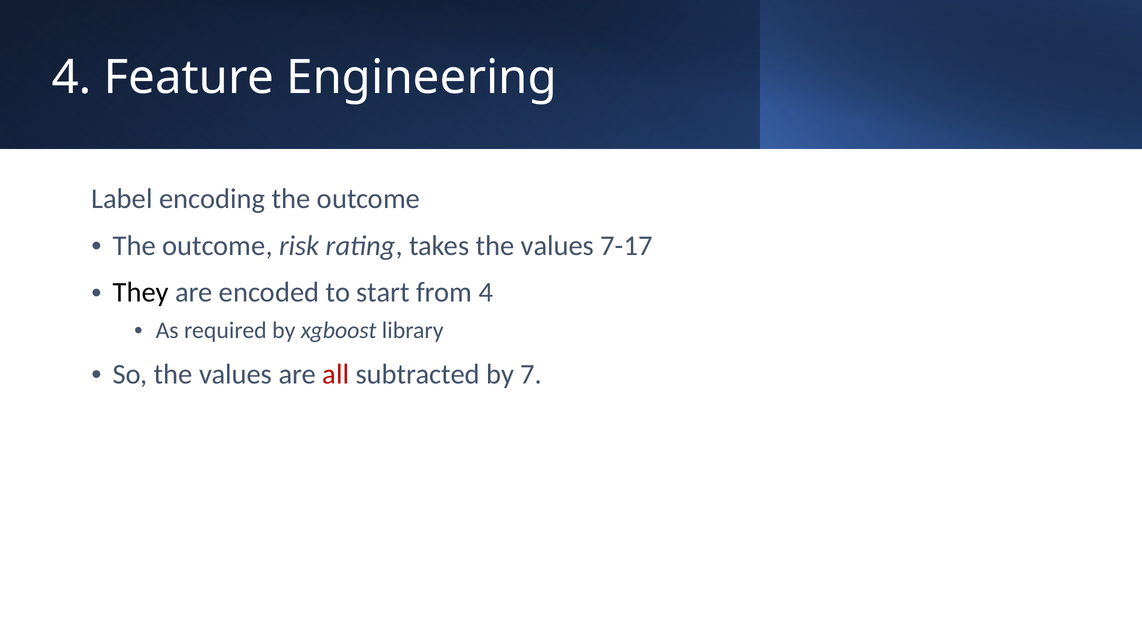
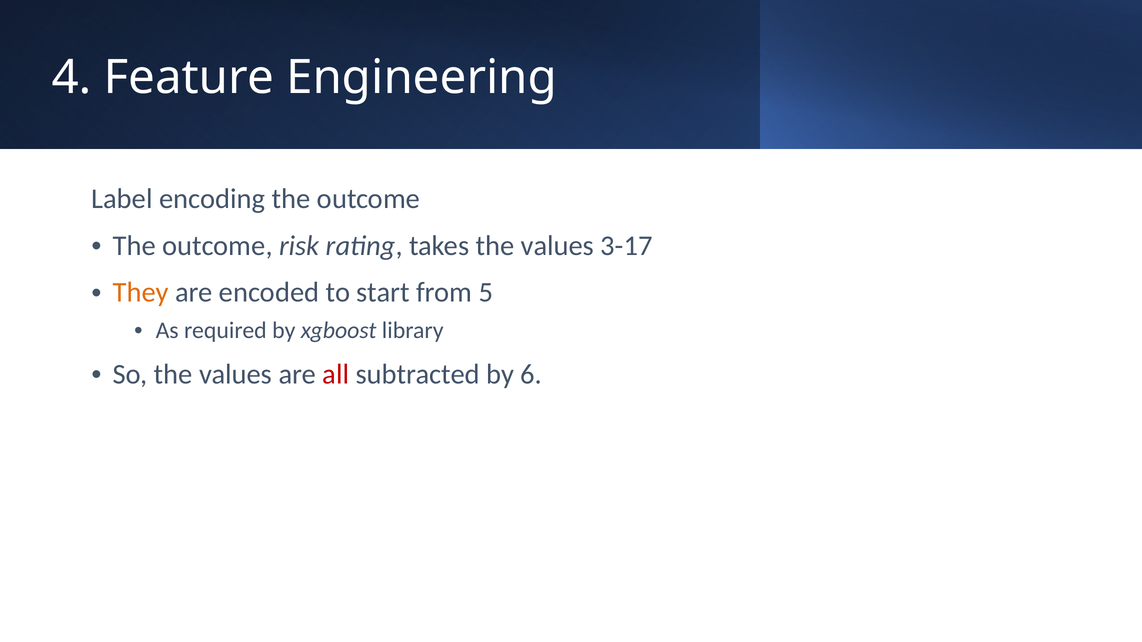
7-17: 7-17 -> 3-17
They colour: black -> orange
from 4: 4 -> 5
7: 7 -> 6
